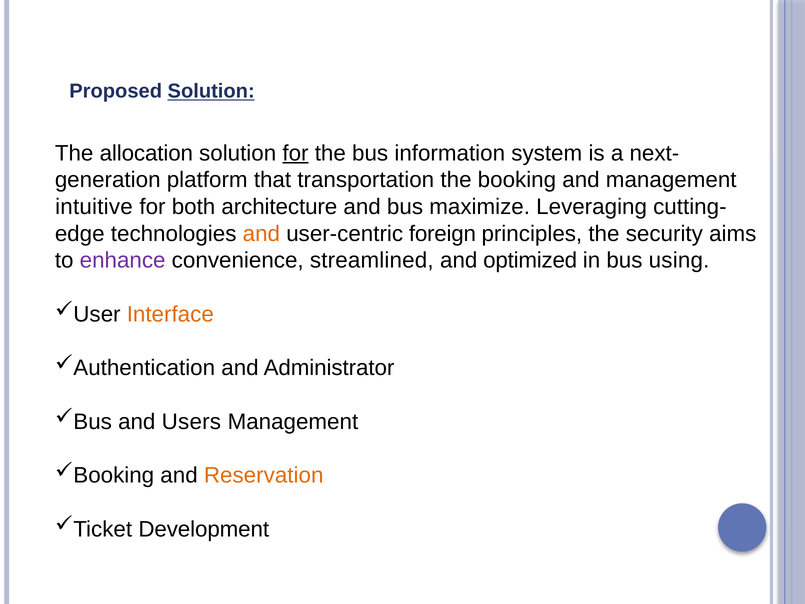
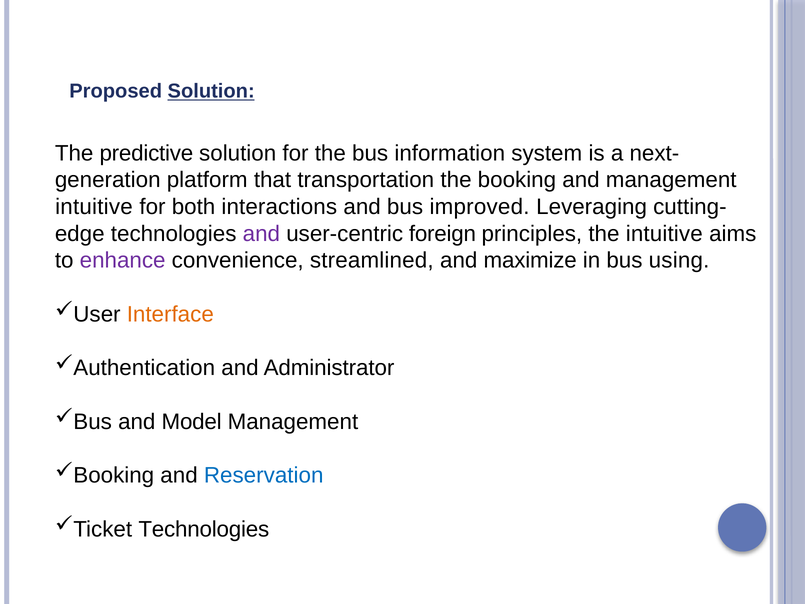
allocation: allocation -> predictive
for at (295, 153) underline: present -> none
architecture: architecture -> interactions
maximize: maximize -> improved
and at (261, 234) colour: orange -> purple
the security: security -> intuitive
optimized: optimized -> maximize
Users: Users -> Model
Reservation colour: orange -> blue
Development at (204, 529): Development -> Technologies
